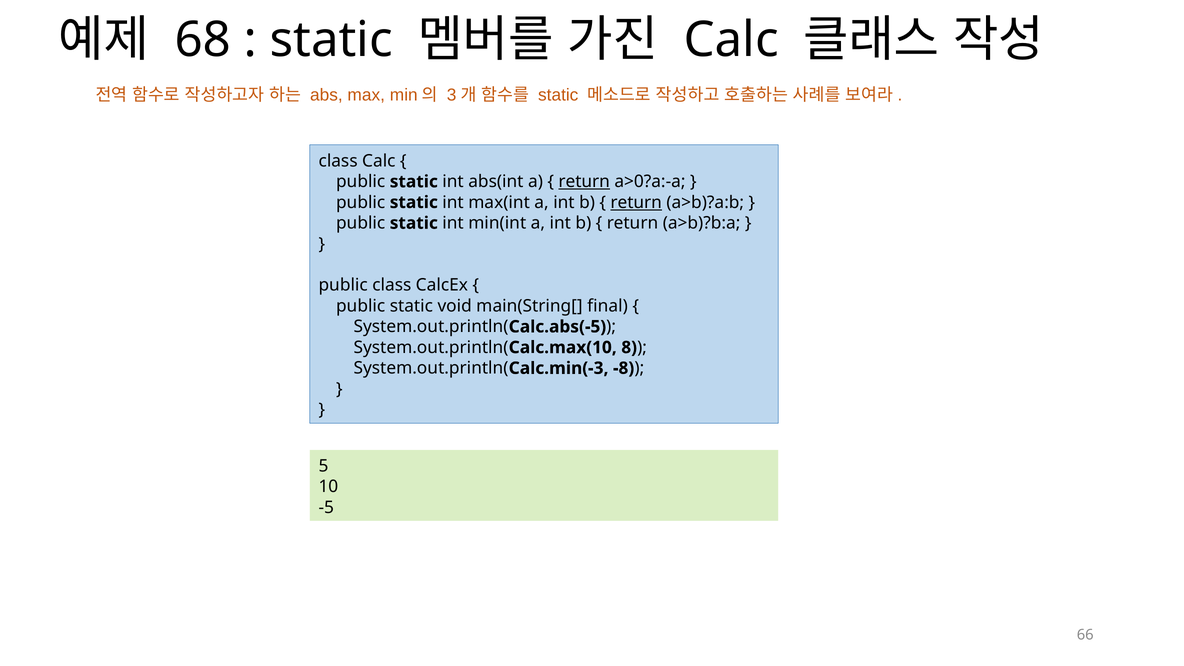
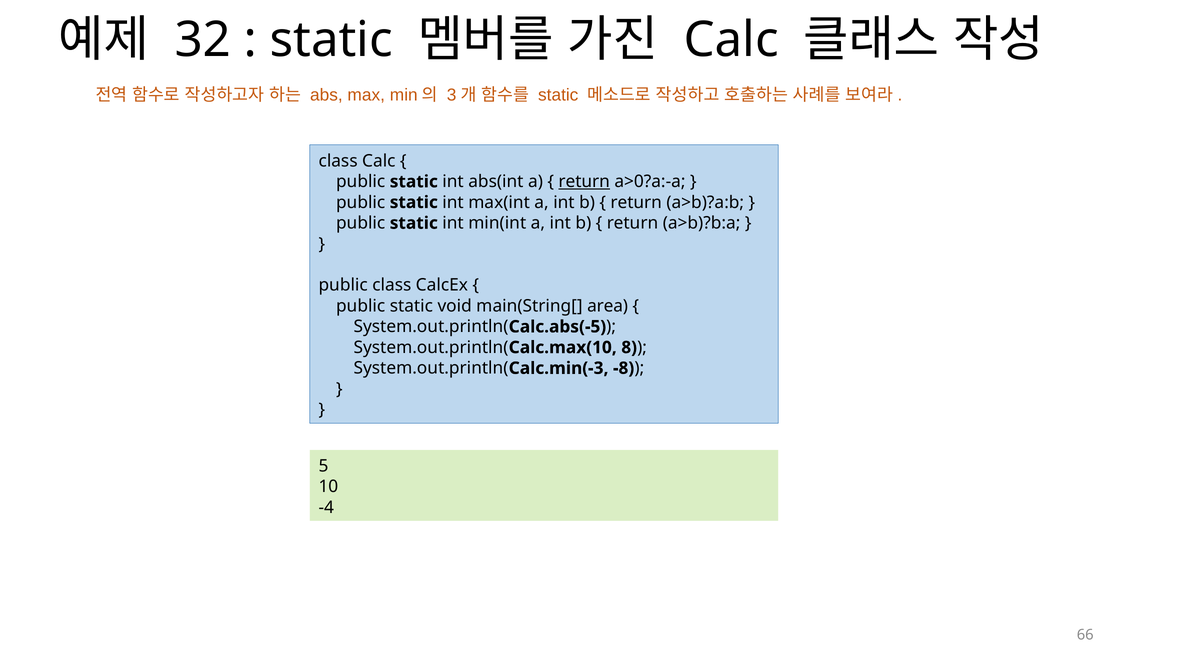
68: 68 -> 32
return at (636, 202) underline: present -> none
final: final -> area
-5: -5 -> -4
